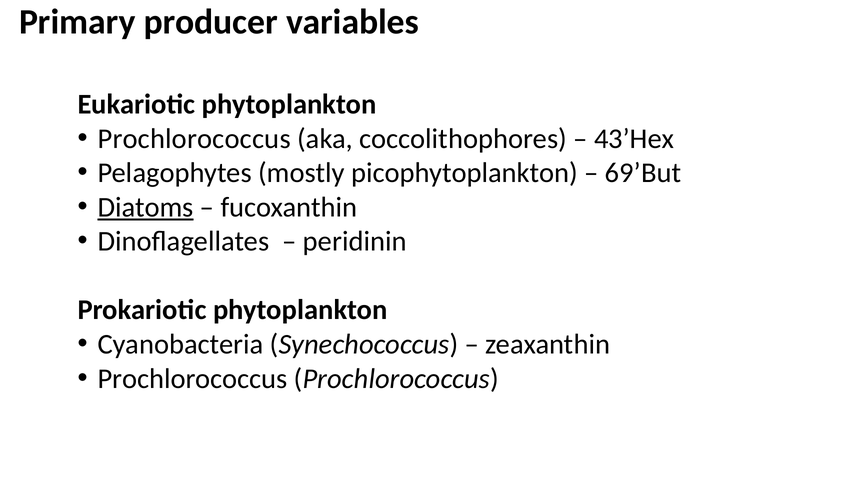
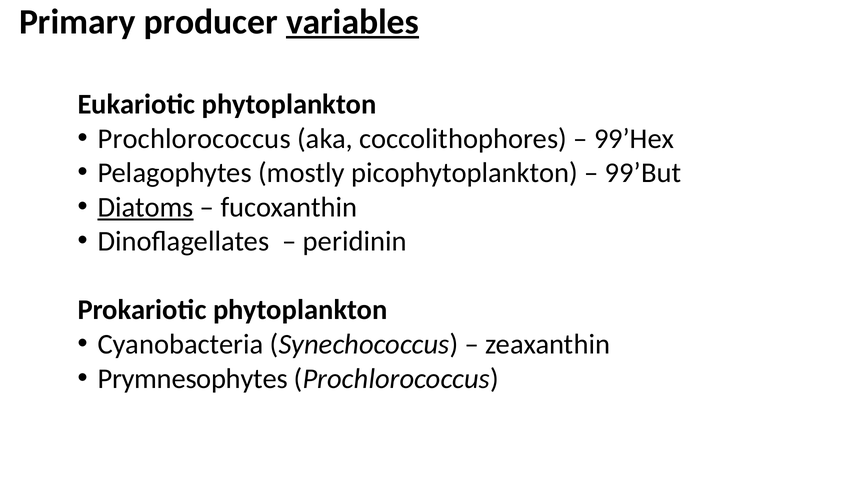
variables underline: none -> present
43’Hex: 43’Hex -> 99’Hex
69’But: 69’But -> 99’But
Prochlorococcus at (193, 379): Prochlorococcus -> Prymnesophytes
